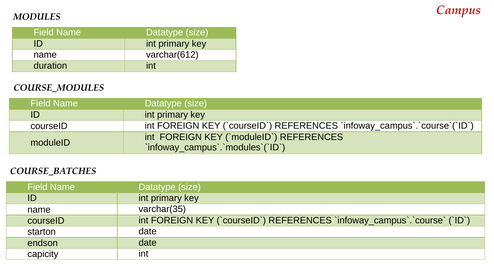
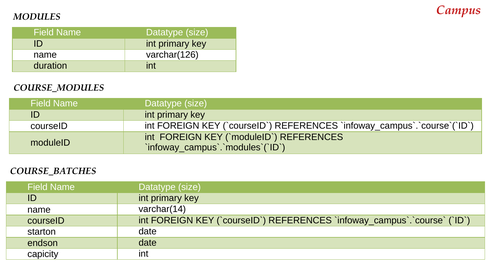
varchar(612: varchar(612 -> varchar(126
varchar(35: varchar(35 -> varchar(14
